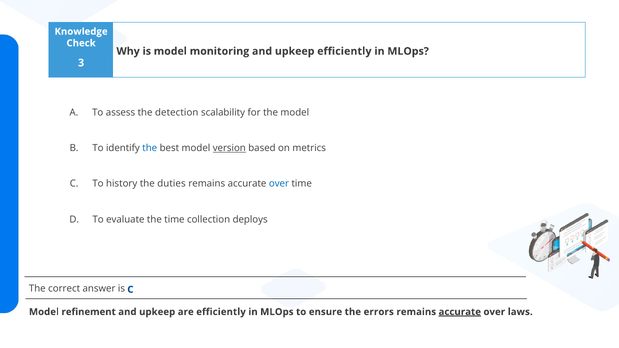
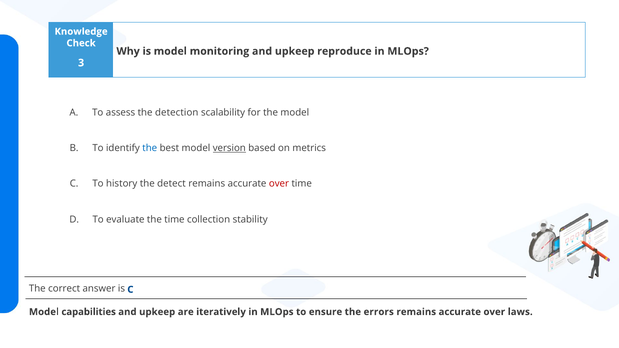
upkeep efficiently: efficiently -> reproduce
duties: duties -> detect
over at (279, 184) colour: blue -> red
deploys: deploys -> stability
refinement: refinement -> capabilities
are efficiently: efficiently -> iteratively
accurate at (460, 312) underline: present -> none
